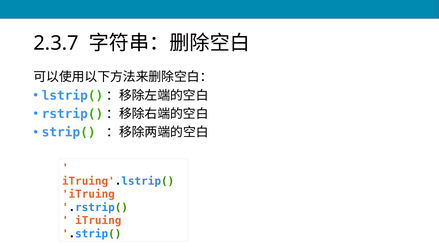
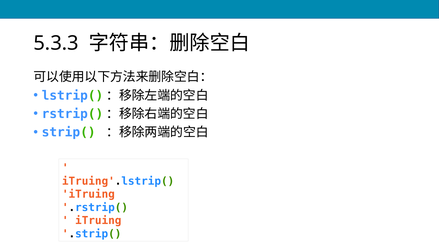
2.3.7: 2.3.7 -> 5.3.3
